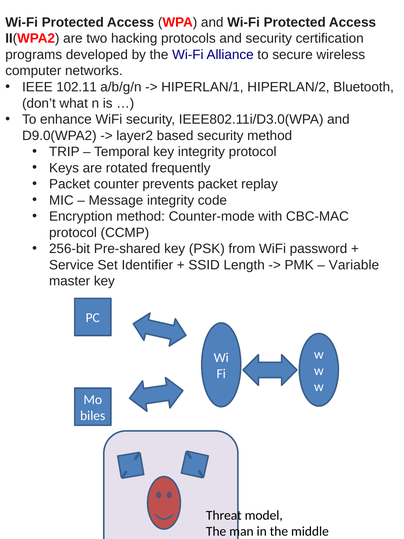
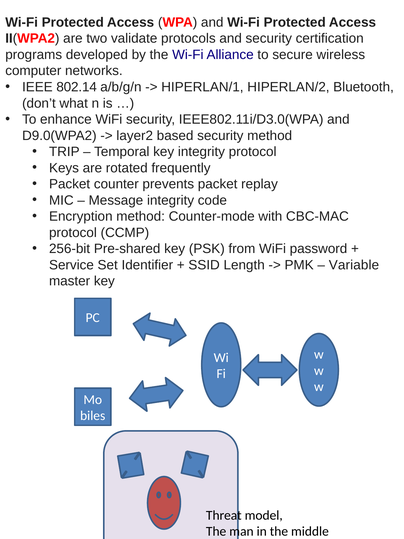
hacking: hacking -> validate
102.11: 102.11 -> 802.14
